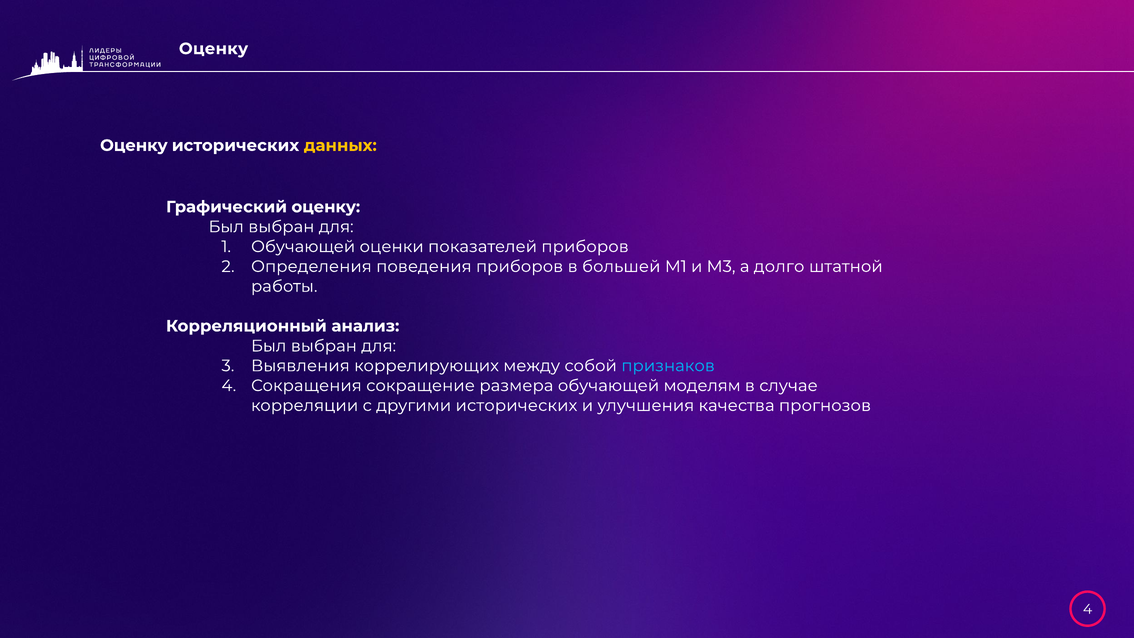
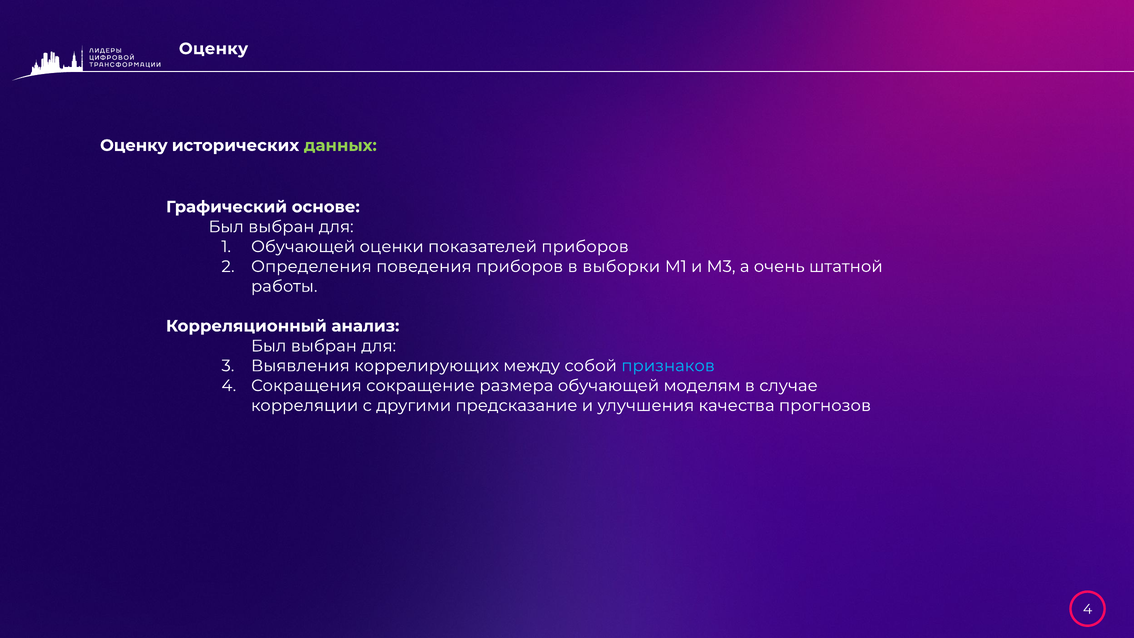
данных colour: yellow -> light green
Графический оценку: оценку -> основе
большей: большей -> выборки
долго: долго -> очень
другими исторических: исторических -> предсказание
